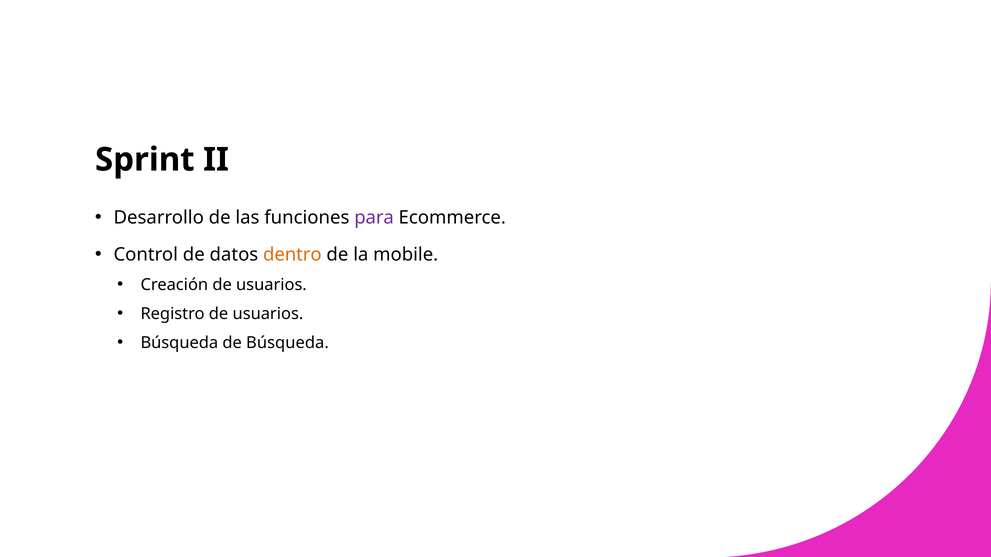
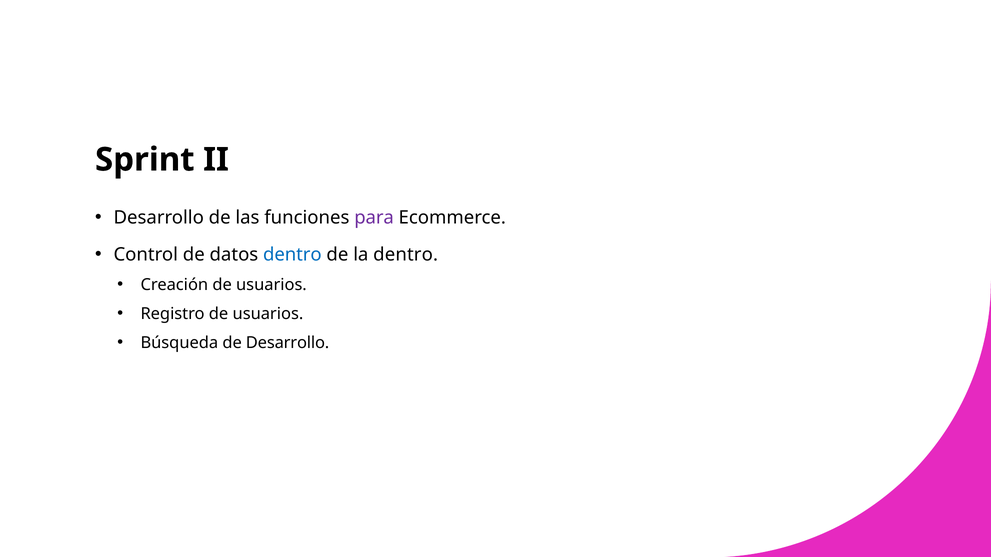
dentro at (292, 255) colour: orange -> blue
la mobile: mobile -> dentro
de Búsqueda: Búsqueda -> Desarrollo
